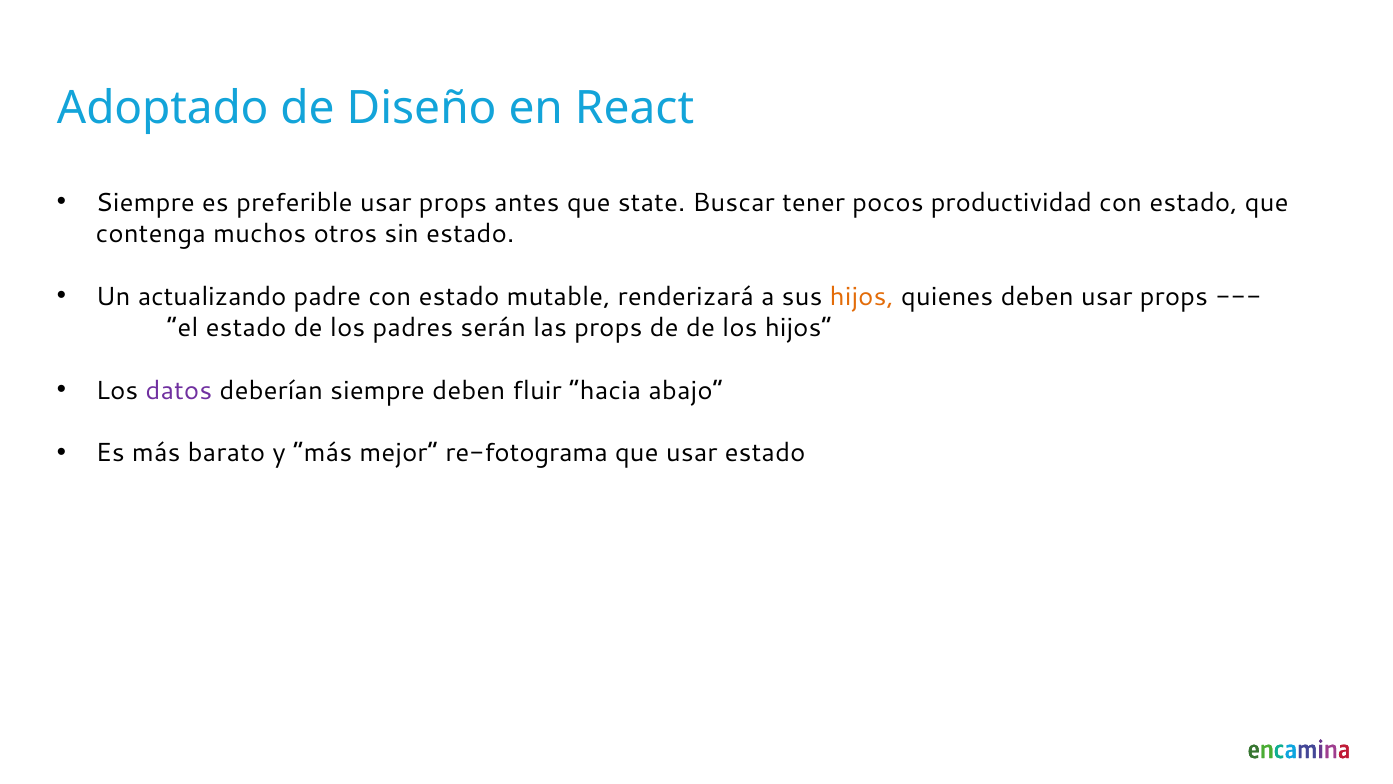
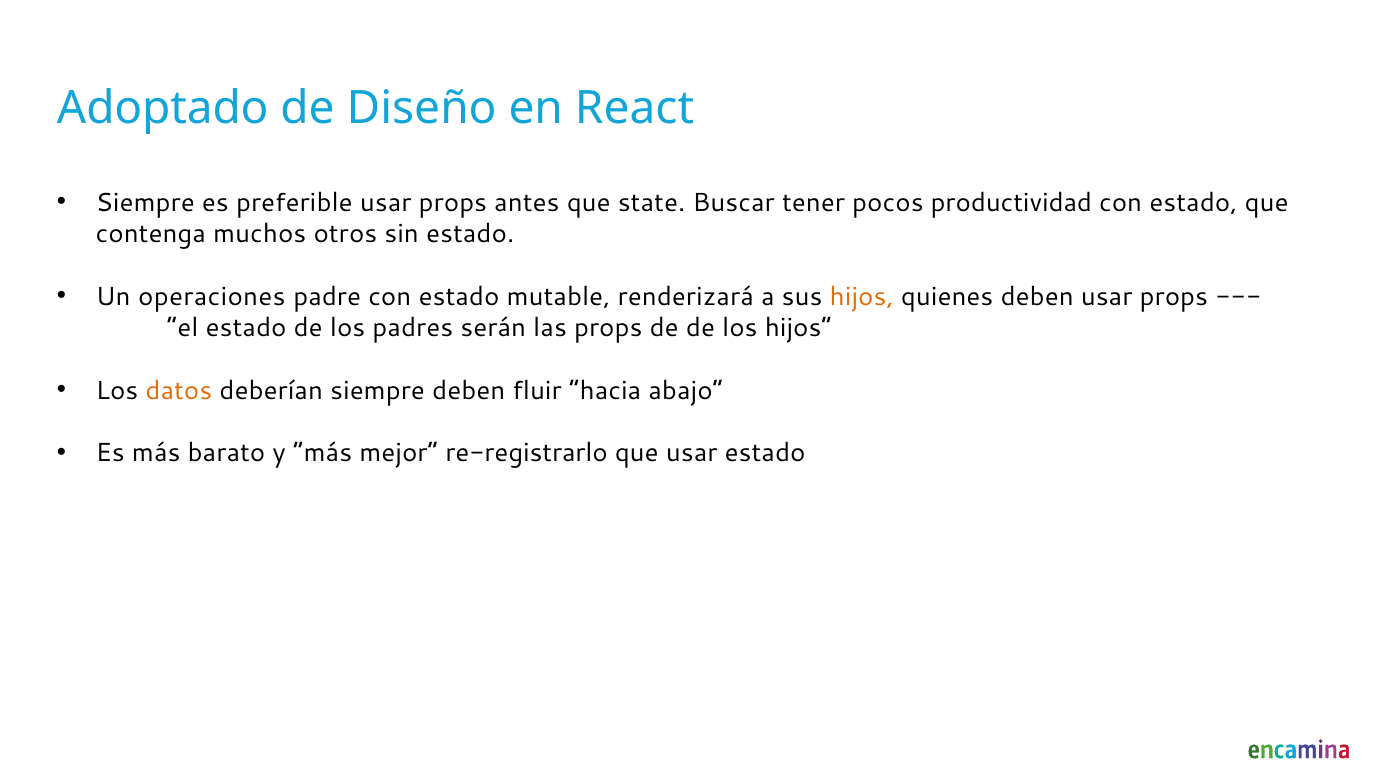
actualizando: actualizando -> operaciones
datos colour: purple -> orange
re-fotograma: re-fotograma -> re-registrarlo
